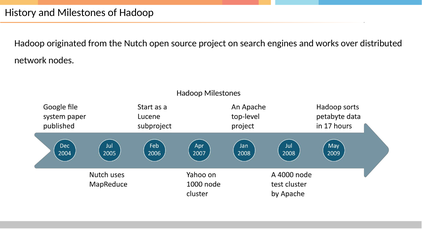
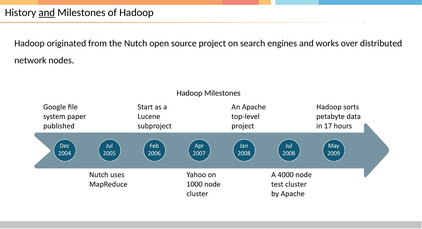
and at (47, 13) underline: none -> present
